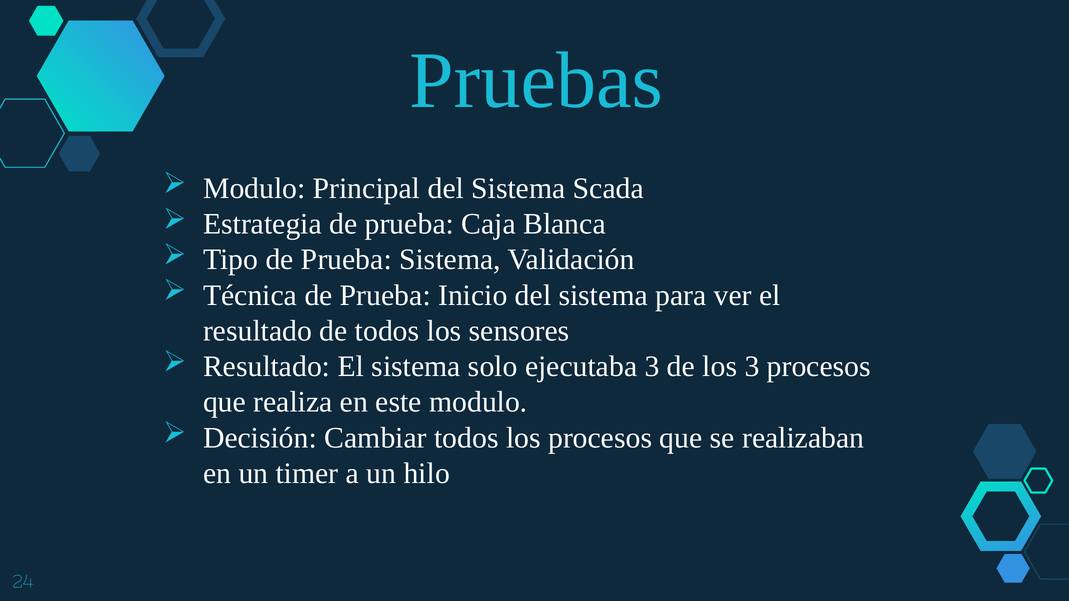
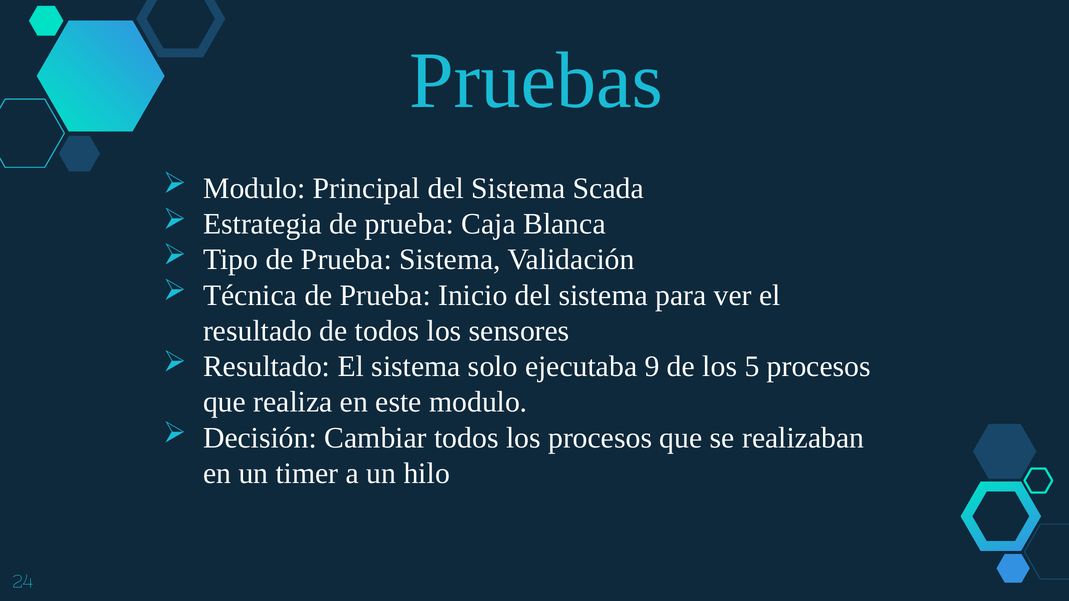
ejecutaba 3: 3 -> 9
los 3: 3 -> 5
